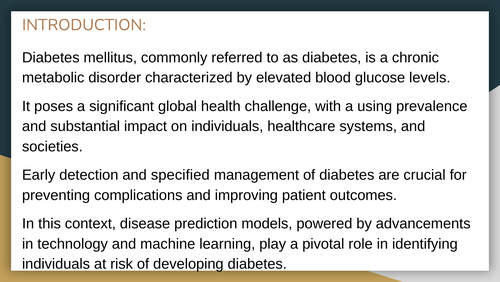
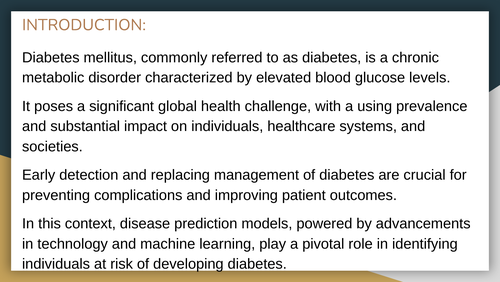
specified: specified -> replacing
